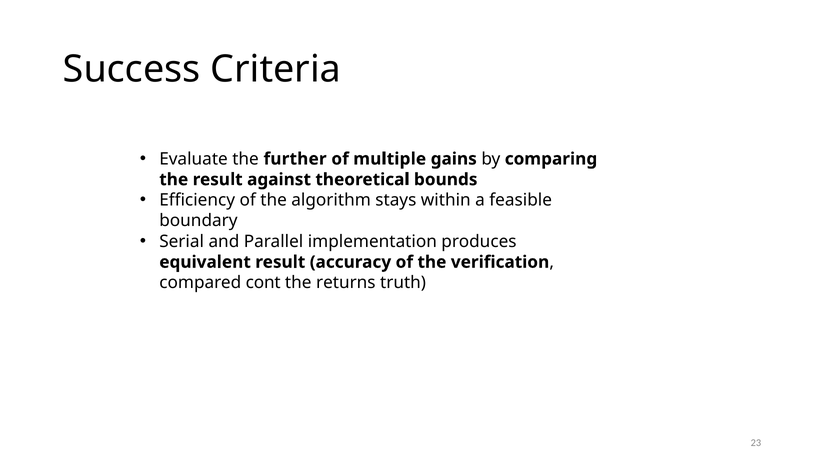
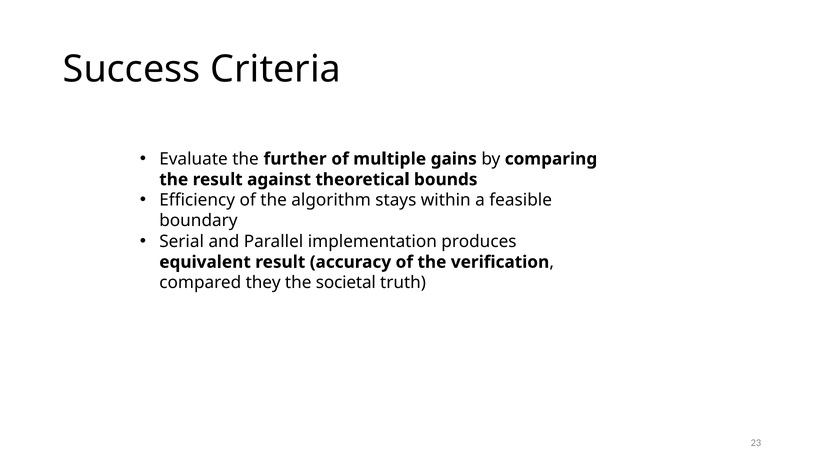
cont: cont -> they
returns: returns -> societal
